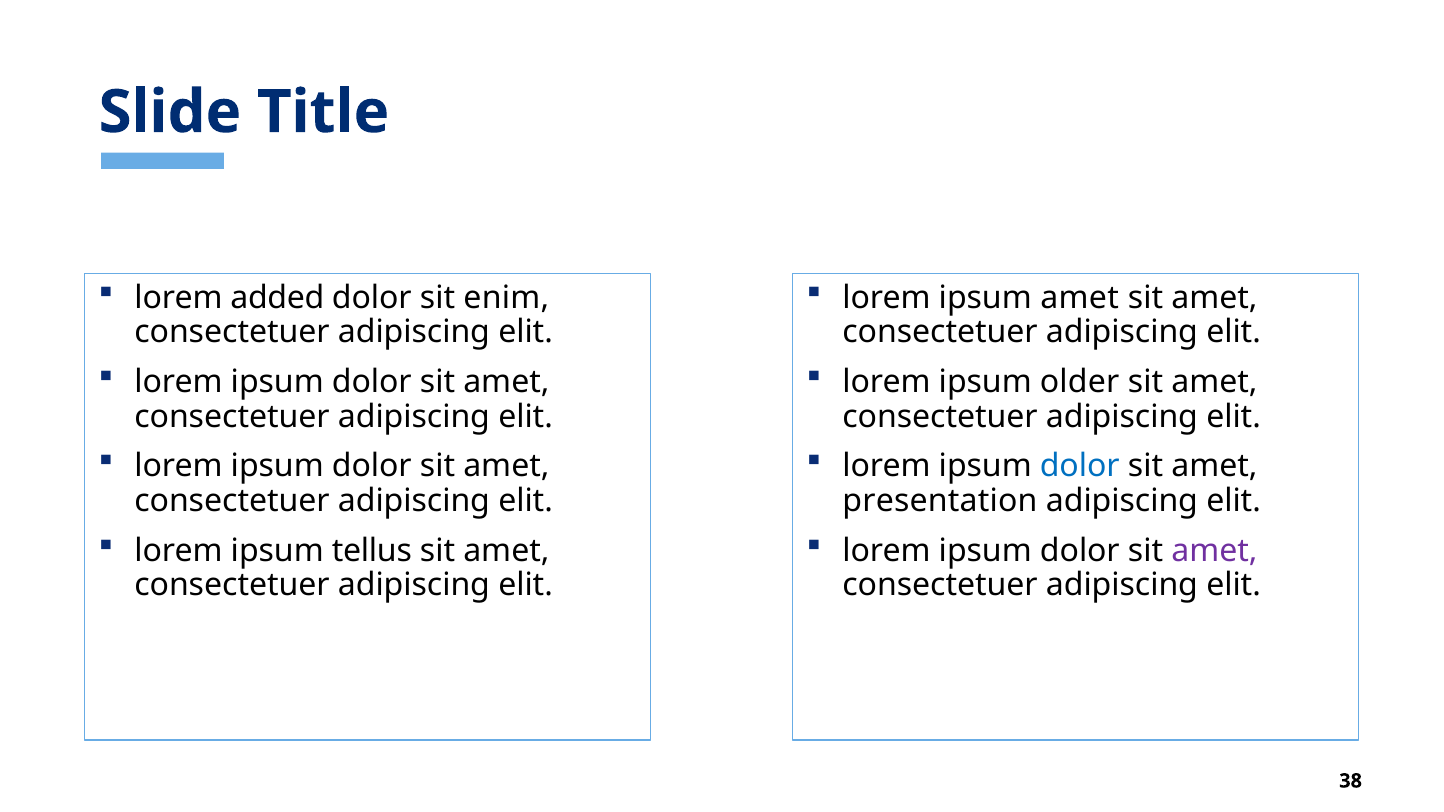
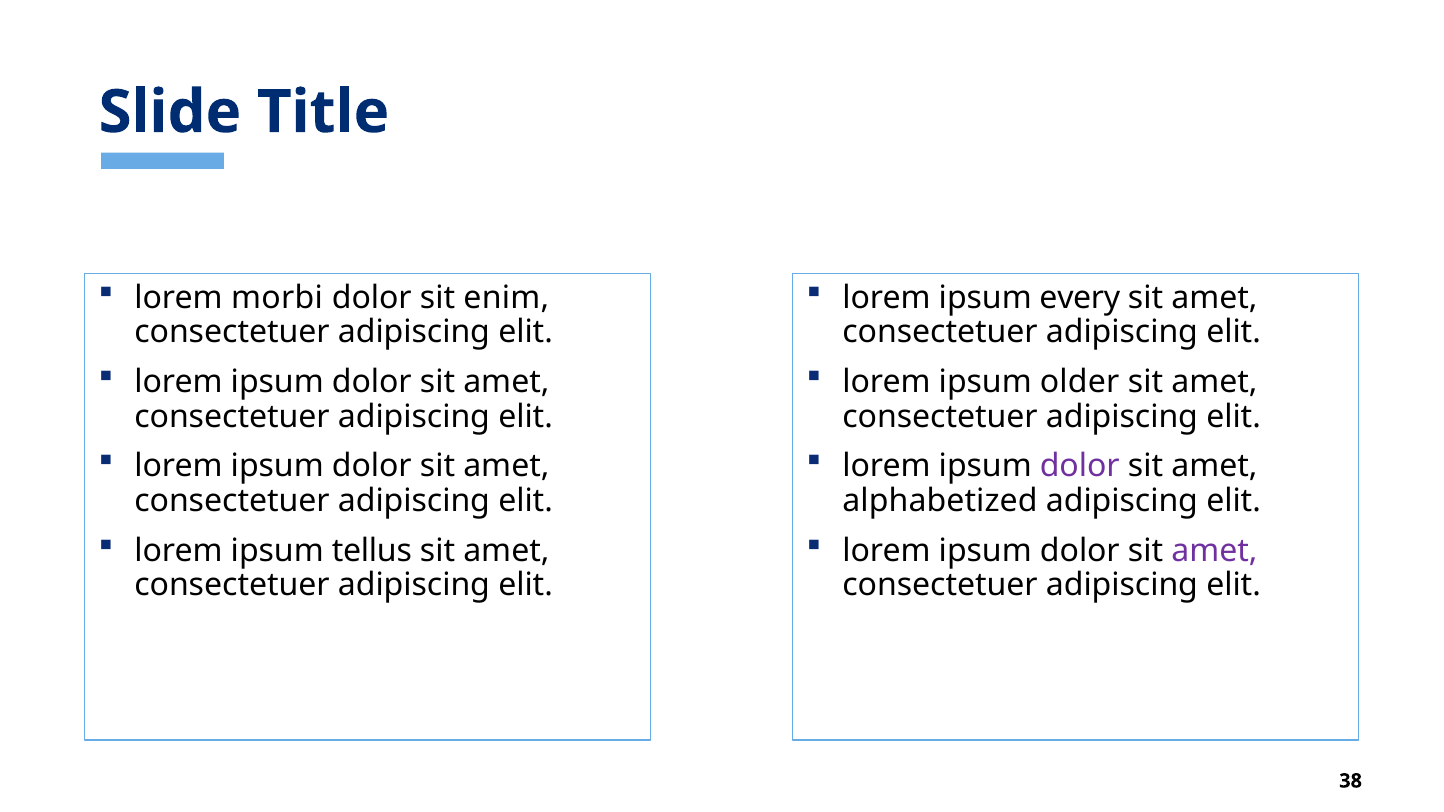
added: added -> morbi
ipsum amet: amet -> every
dolor at (1080, 466) colour: blue -> purple
presentation: presentation -> alphabetized
